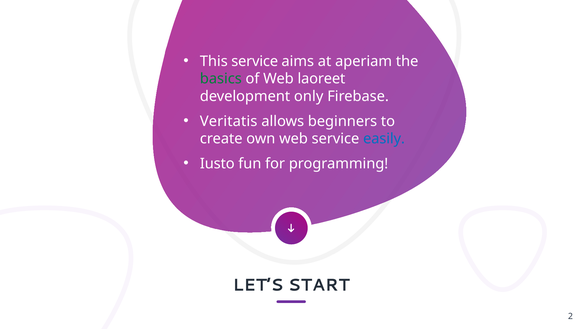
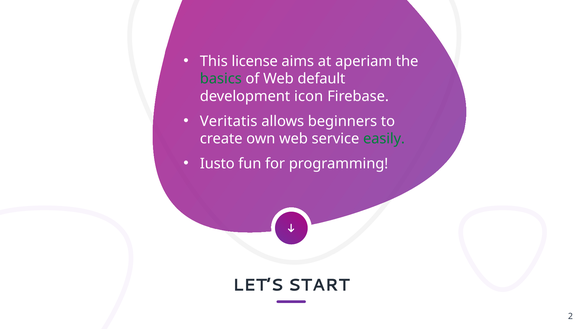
This service: service -> license
laoreet: laoreet -> default
only: only -> icon
easily colour: blue -> green
